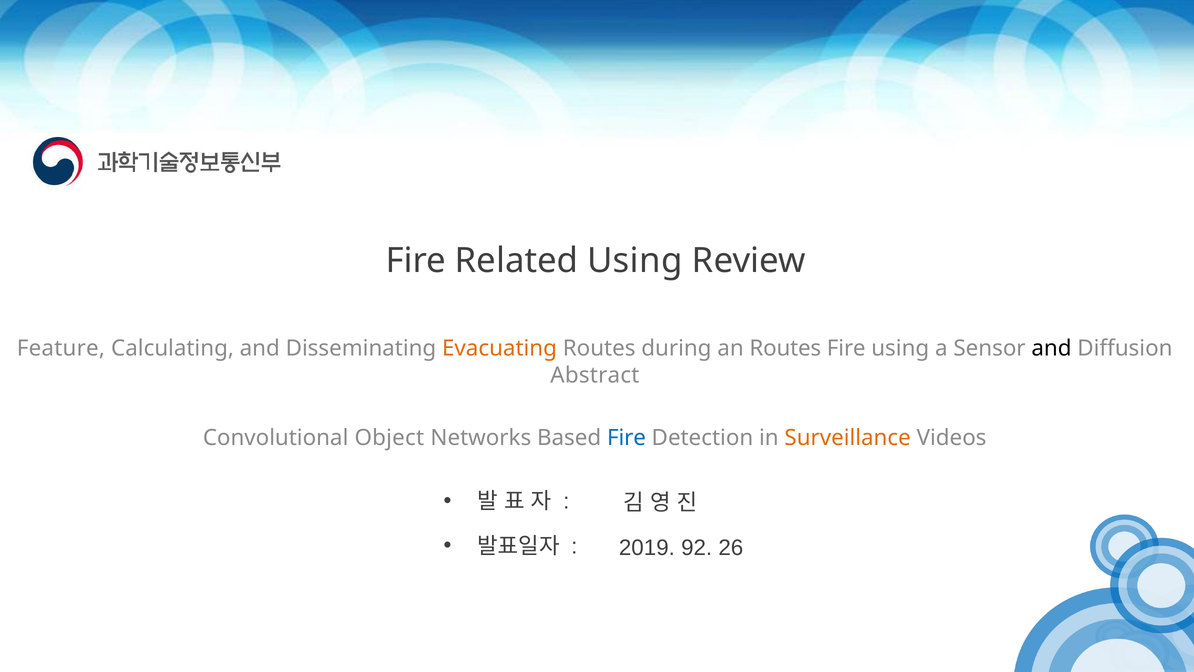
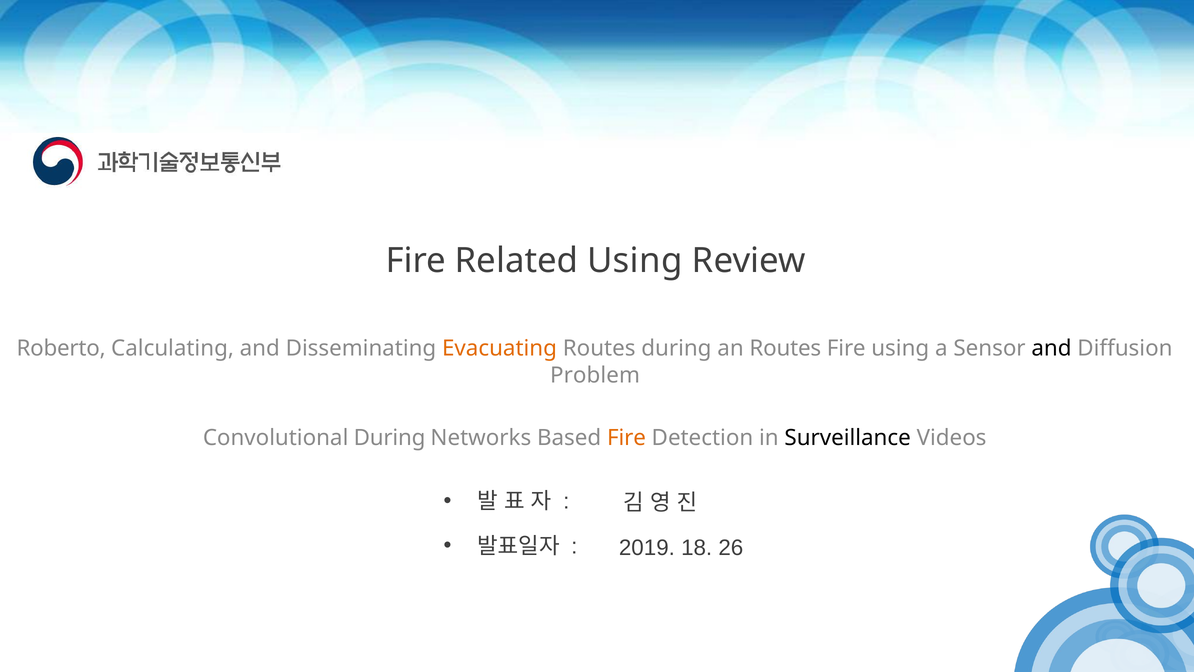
Feature: Feature -> Roberto
Abstract: Abstract -> Problem
Convolutional Object: Object -> During
Fire at (626, 438) colour: blue -> orange
Surveillance colour: orange -> black
92: 92 -> 18
